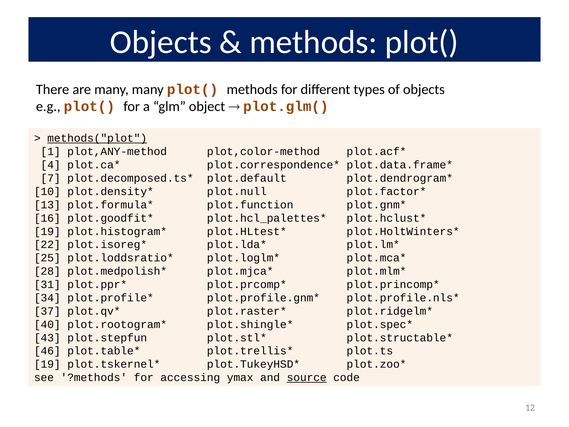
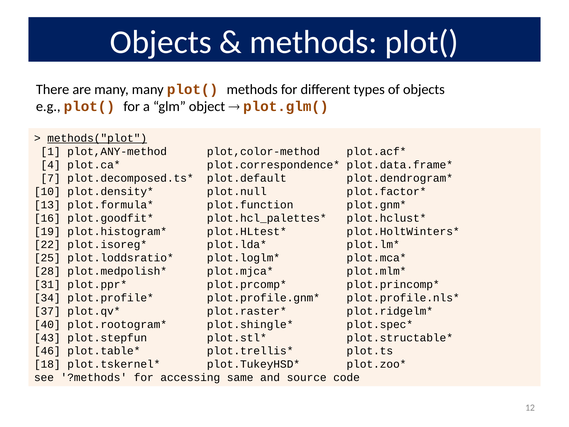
19 at (47, 364): 19 -> 18
ymax: ymax -> same
source underline: present -> none
